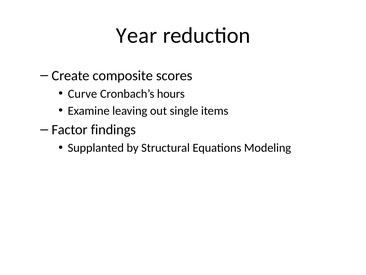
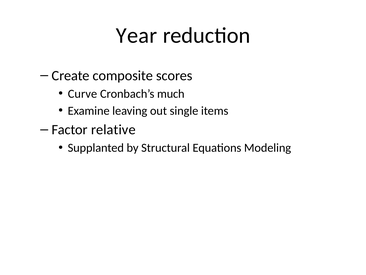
hours: hours -> much
findings: findings -> relative
